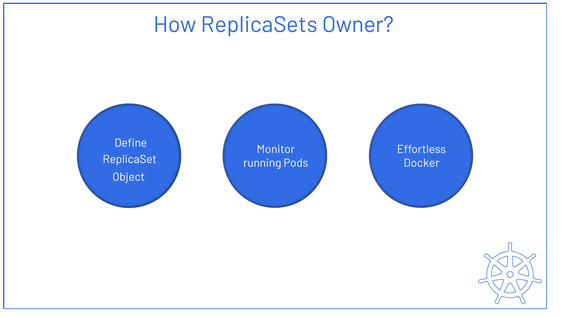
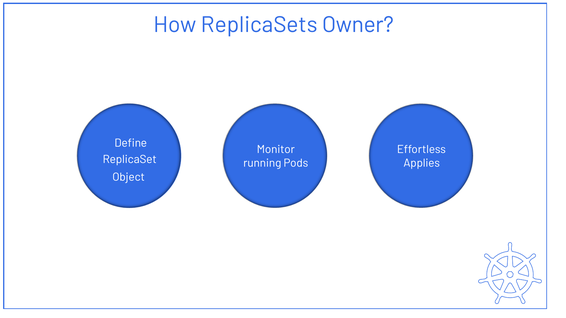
Docker: Docker -> Applies
